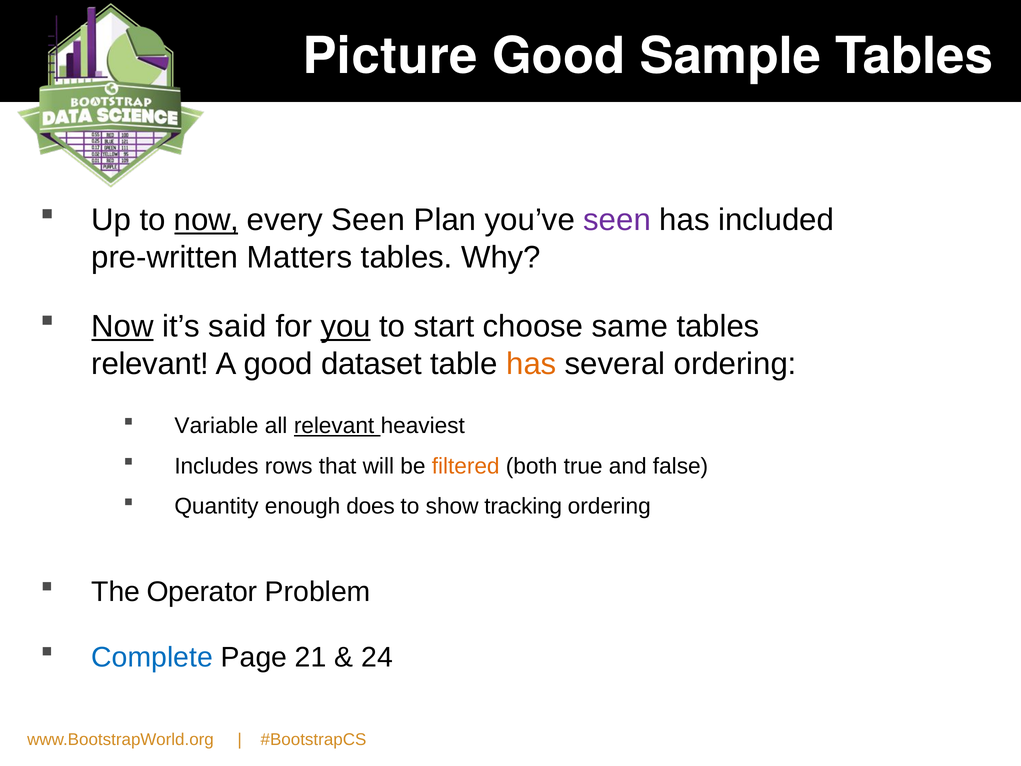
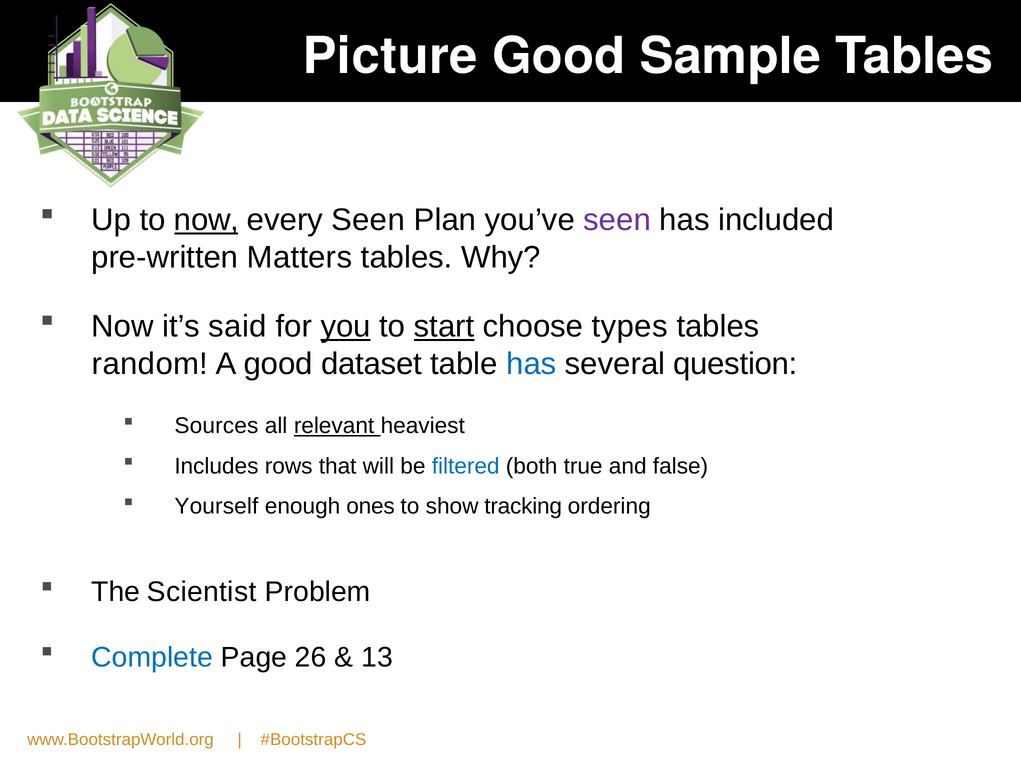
Now at (123, 326) underline: present -> none
start underline: none -> present
same: same -> types
relevant at (150, 364): relevant -> random
has at (531, 364) colour: orange -> blue
several ordering: ordering -> question
Variable: Variable -> Sources
filtered colour: orange -> blue
Quantity: Quantity -> Yourself
does: does -> ones
Operator: Operator -> Scientist
21: 21 -> 26
24: 24 -> 13
